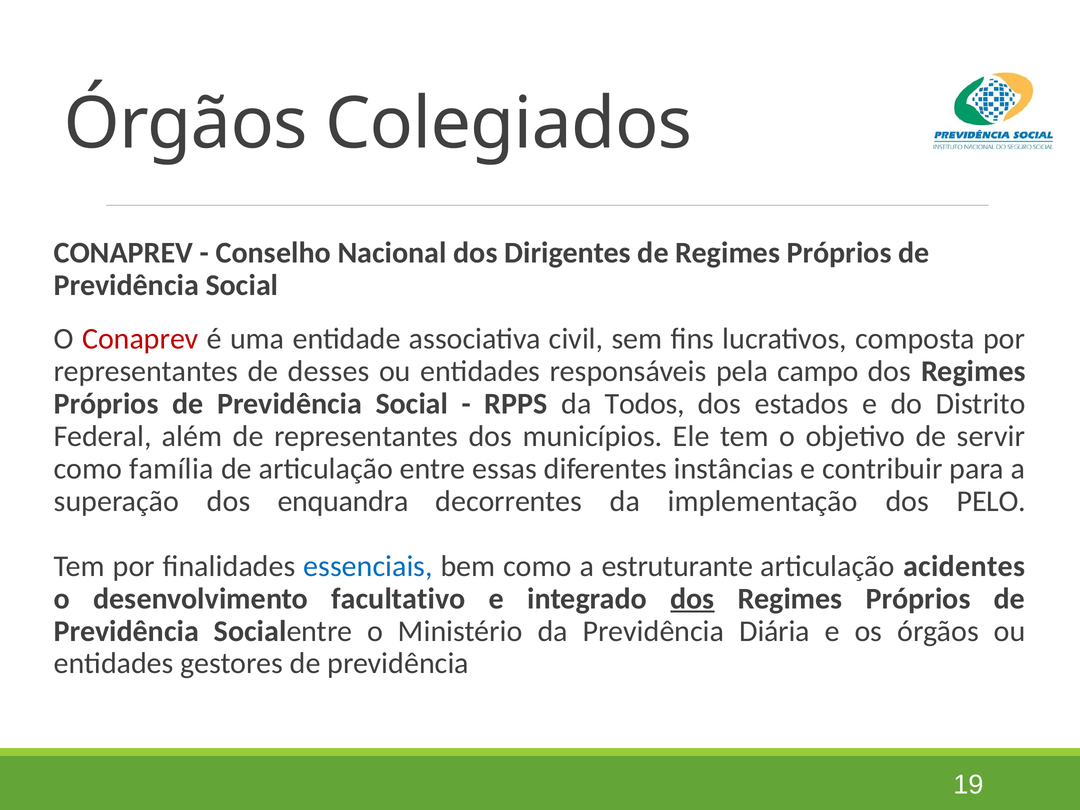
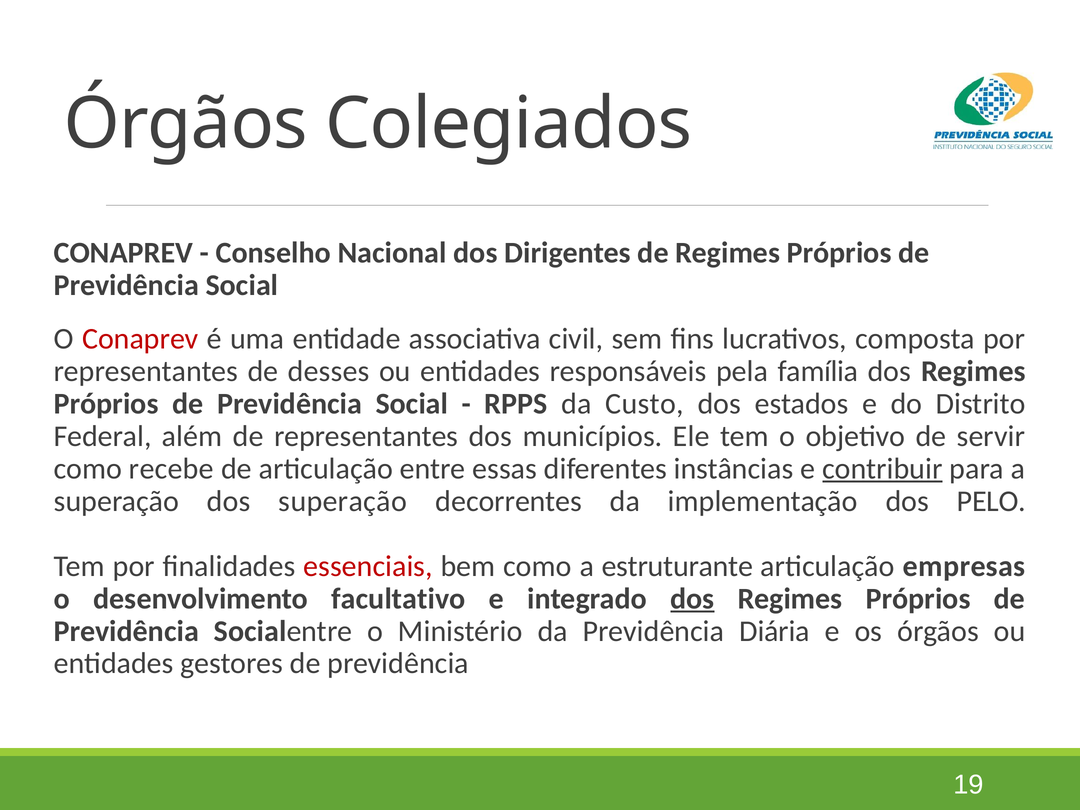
campo: campo -> família
Todos: Todos -> Custo
família: família -> recebe
contribuir underline: none -> present
dos enquandra: enquandra -> superação
essenciais colour: blue -> red
acidentes: acidentes -> empresas
